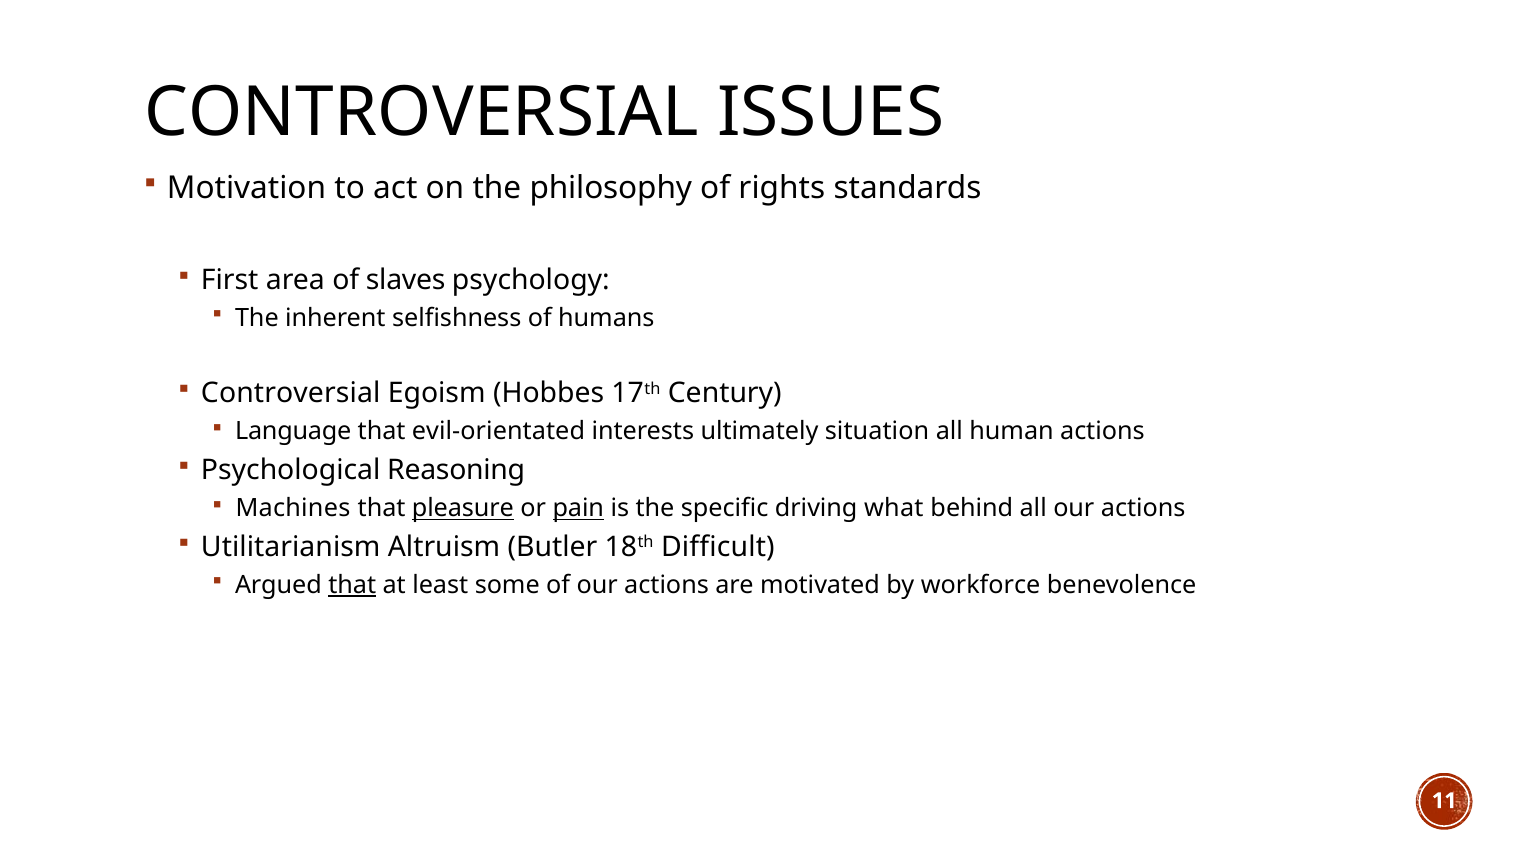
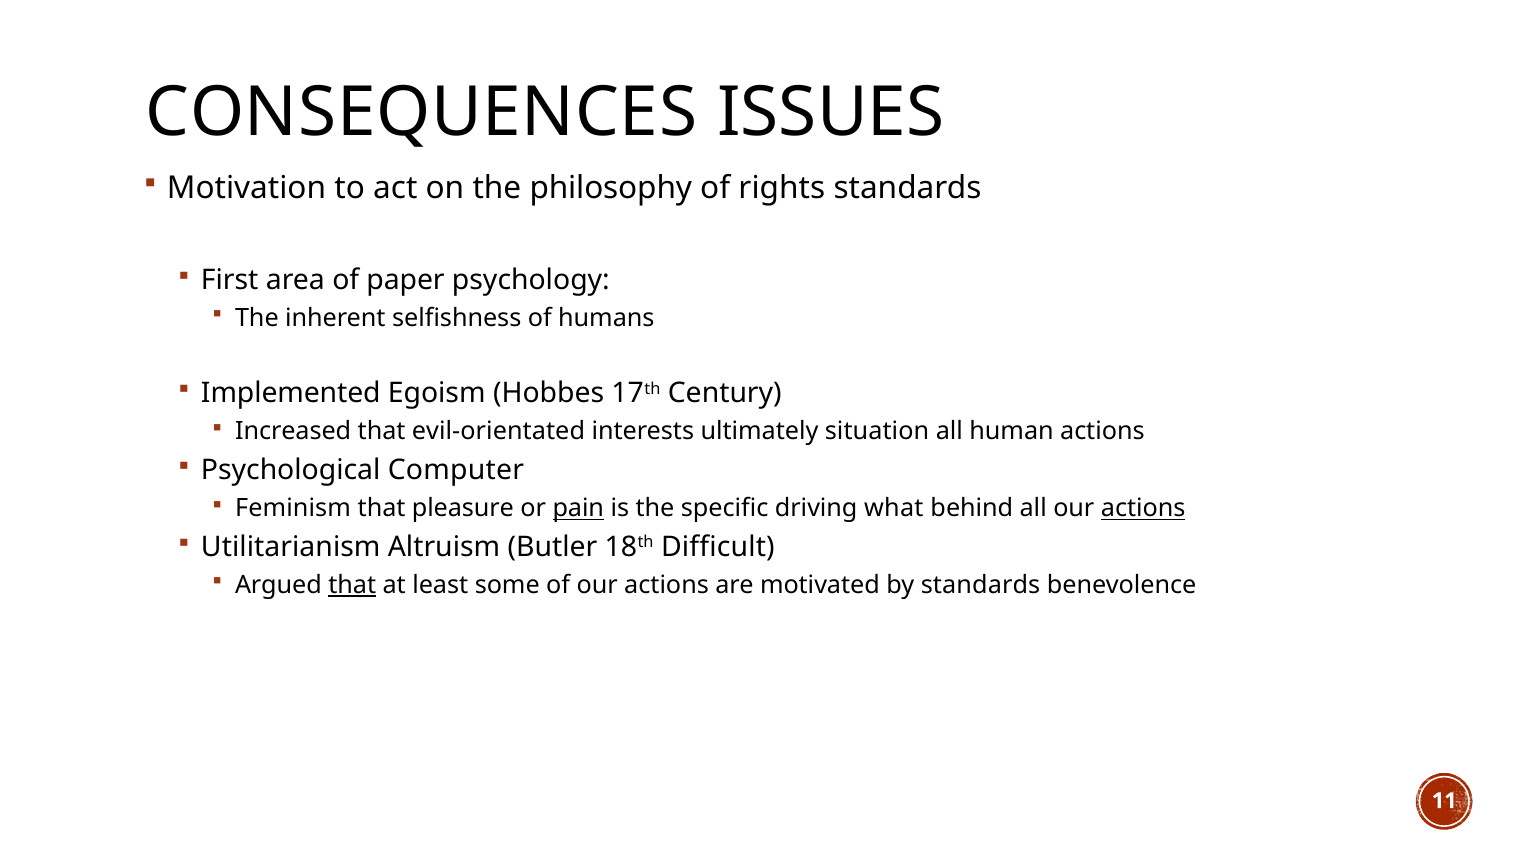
CONTROVERSIAL at (422, 113): CONTROVERSIAL -> CONSEQUENCES
slaves: slaves -> paper
Controversial at (291, 394): Controversial -> Implemented
Language: Language -> Increased
Reasoning: Reasoning -> Computer
Machines: Machines -> Feminism
pleasure underline: present -> none
actions at (1143, 509) underline: none -> present
by workforce: workforce -> standards
